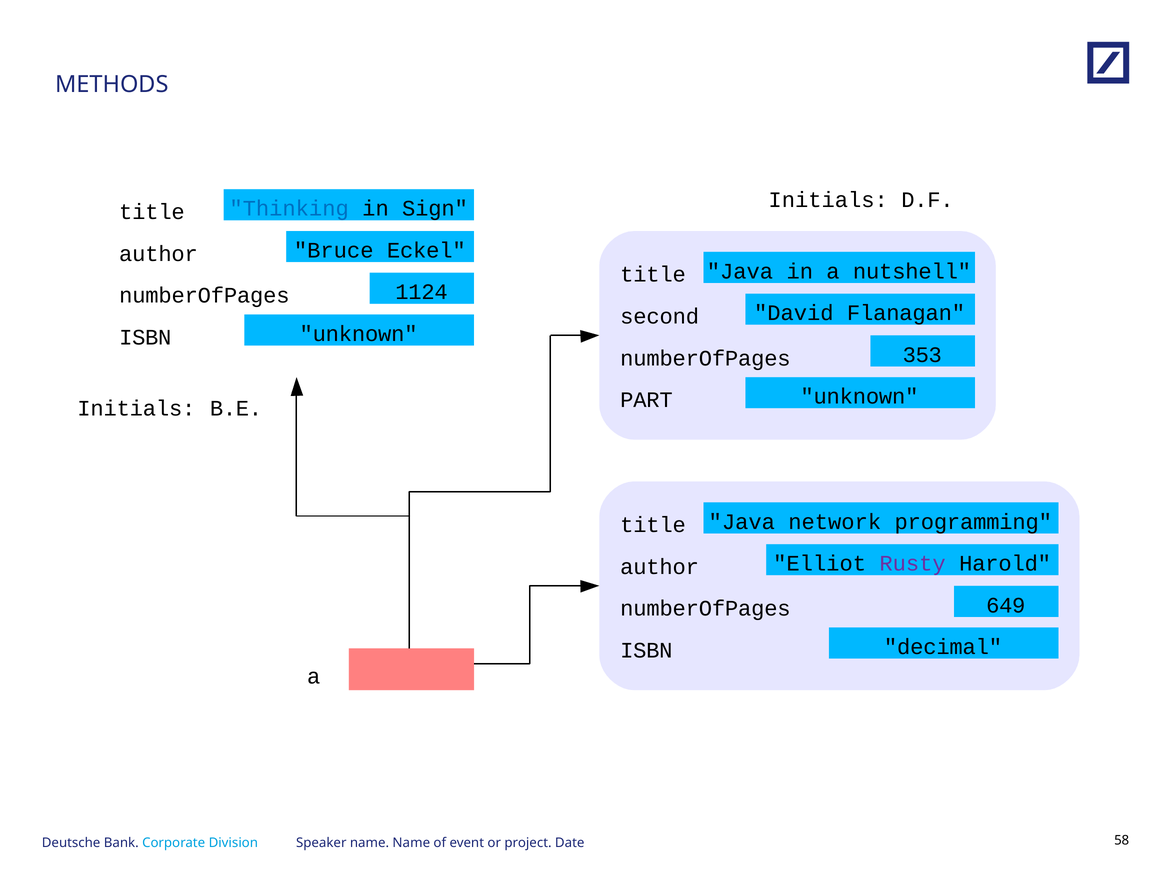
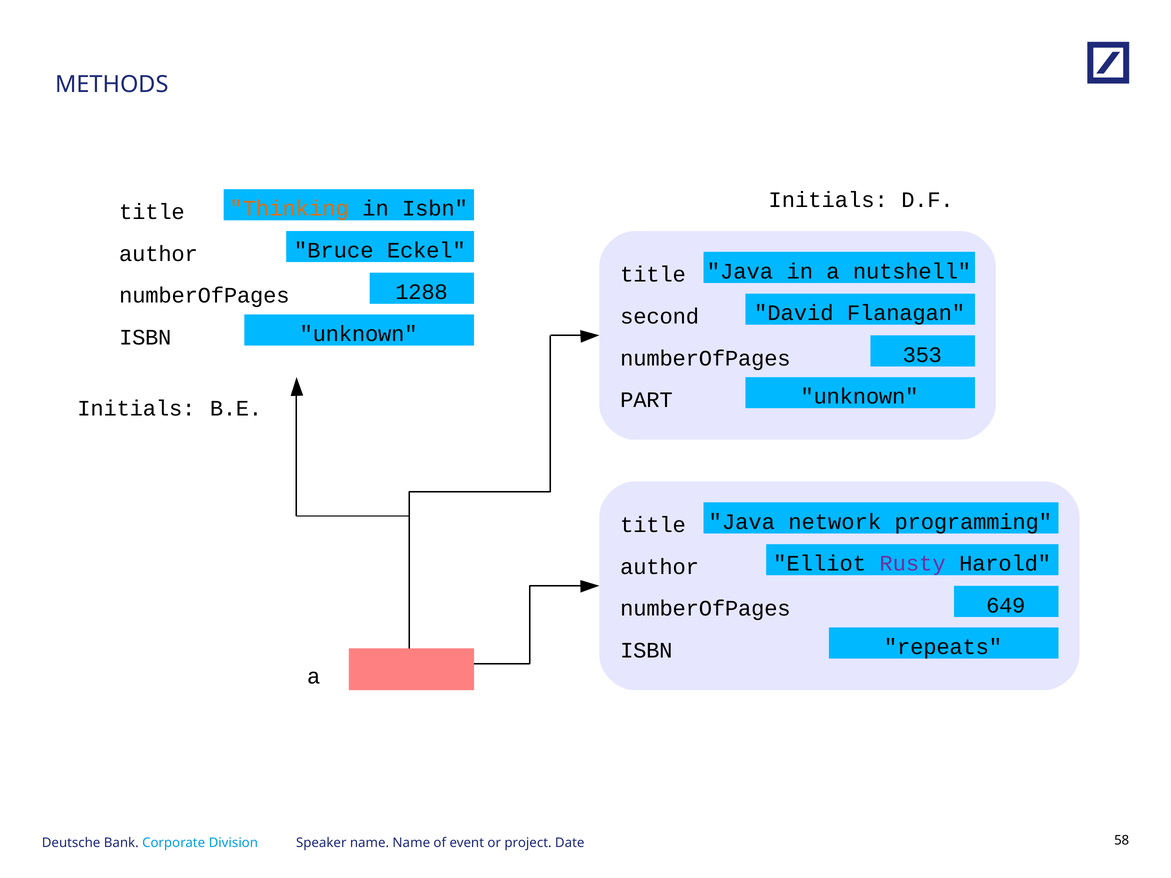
Thinking colour: blue -> orange
in Sign: Sign -> Isbn
1124: 1124 -> 1288
decimal: decimal -> repeats
